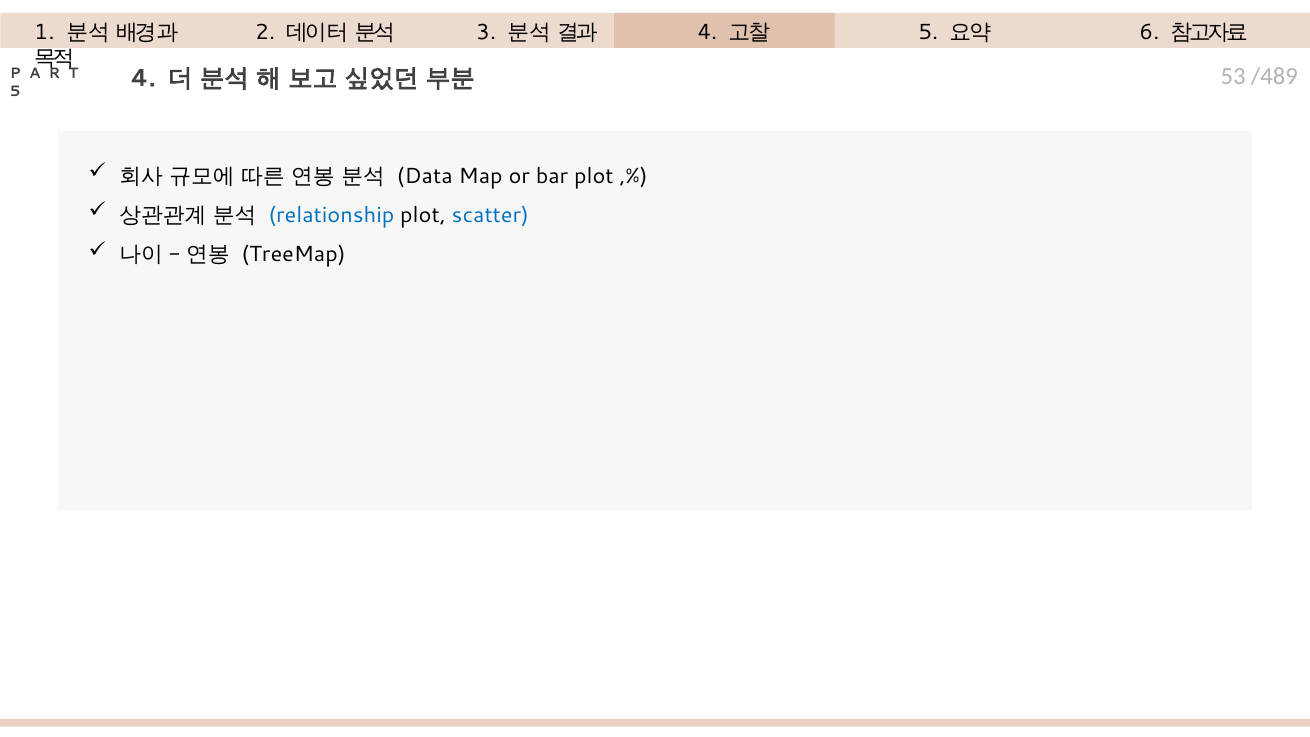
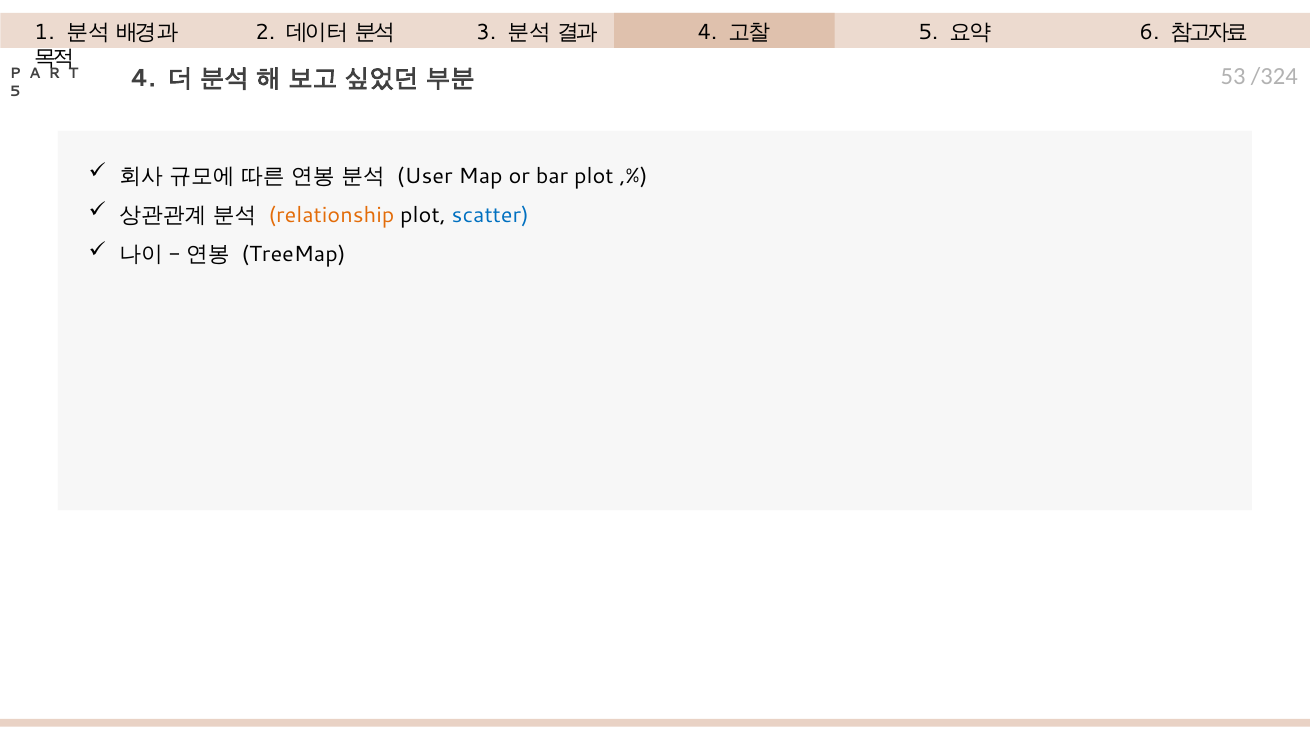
/489: /489 -> /324
Data: Data -> User
relationship colour: blue -> orange
